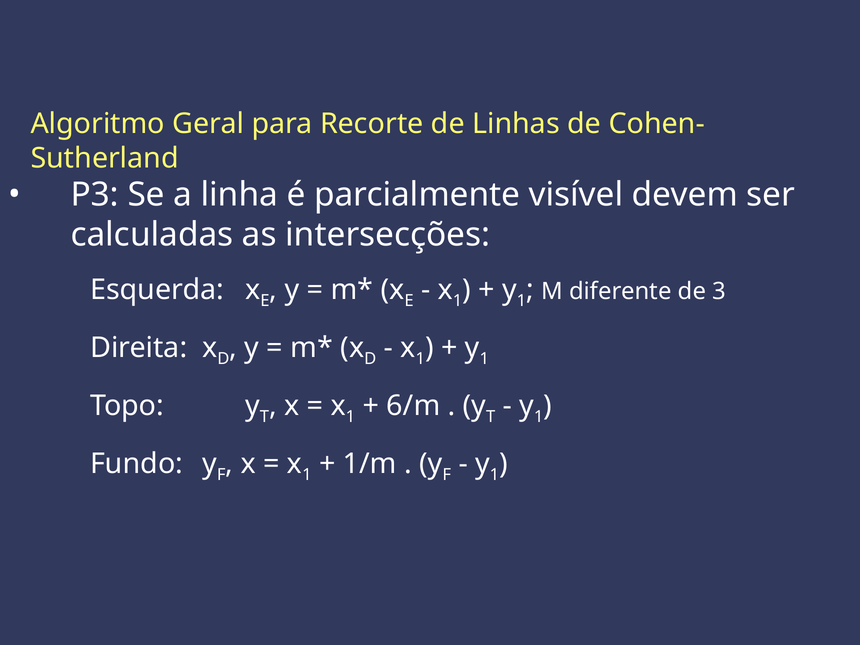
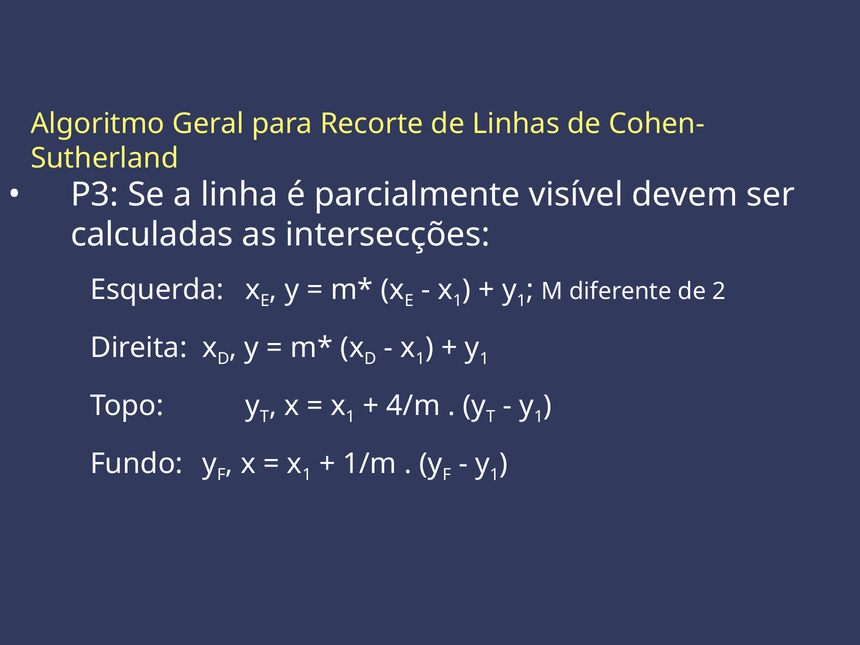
3: 3 -> 2
6/m: 6/m -> 4/m
